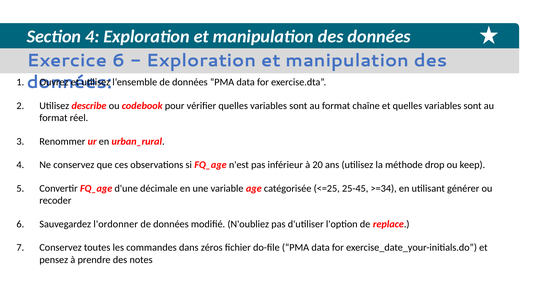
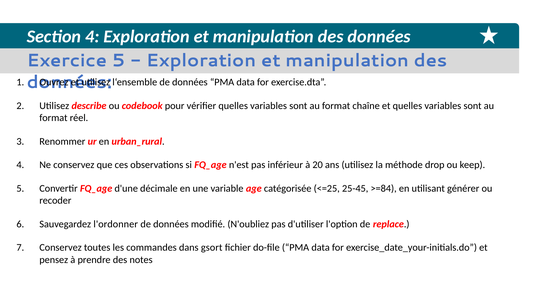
Exercice 6: 6 -> 5
>=34: >=34 -> >=84
zéros: zéros -> gsort
